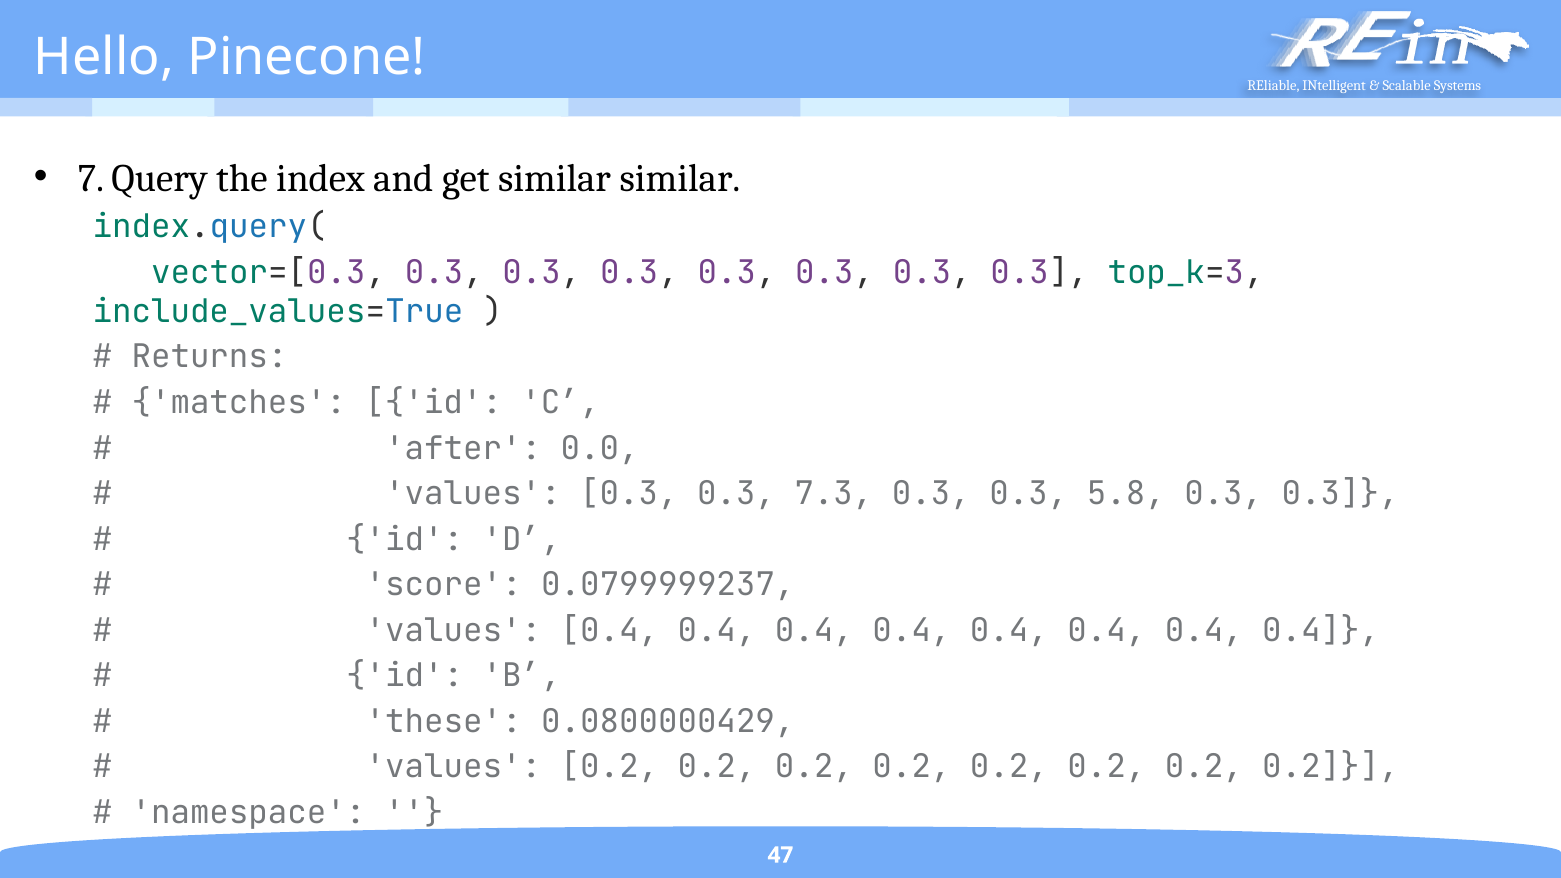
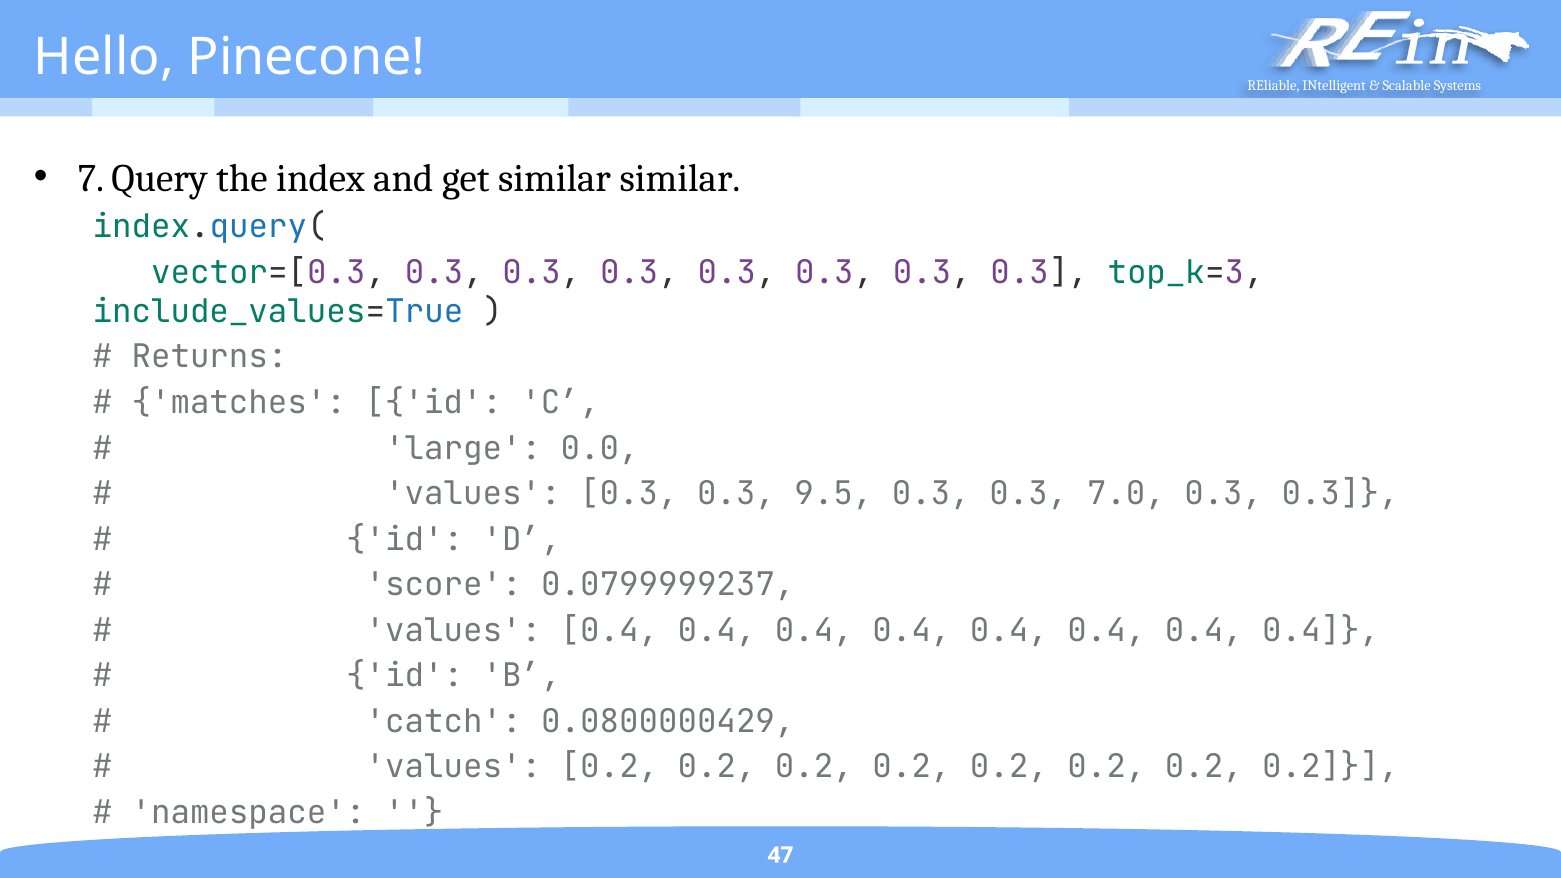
after: after -> large
7.3: 7.3 -> 9.5
5.8: 5.8 -> 7.0
these: these -> catch
